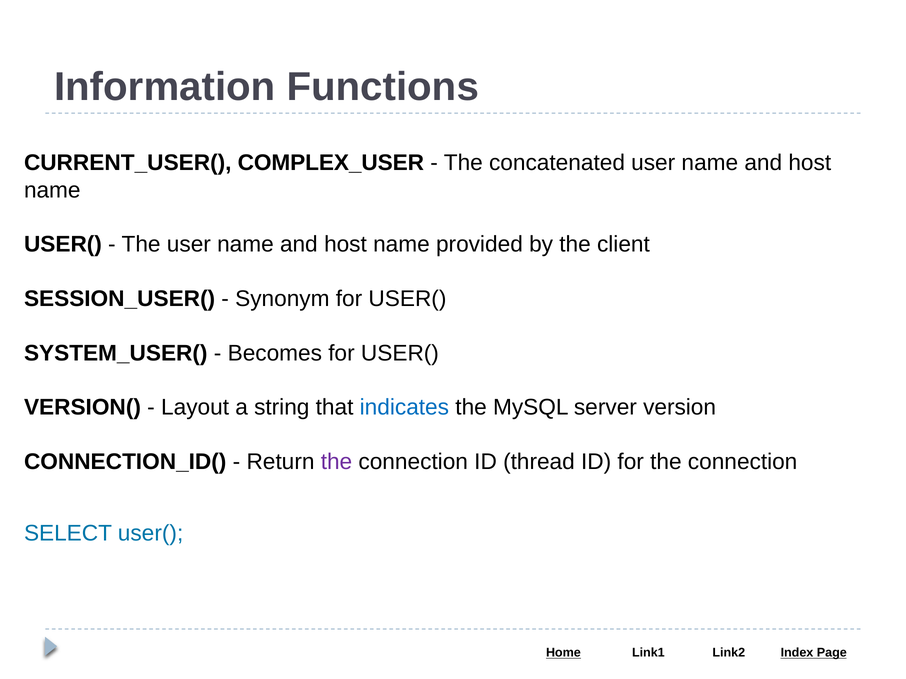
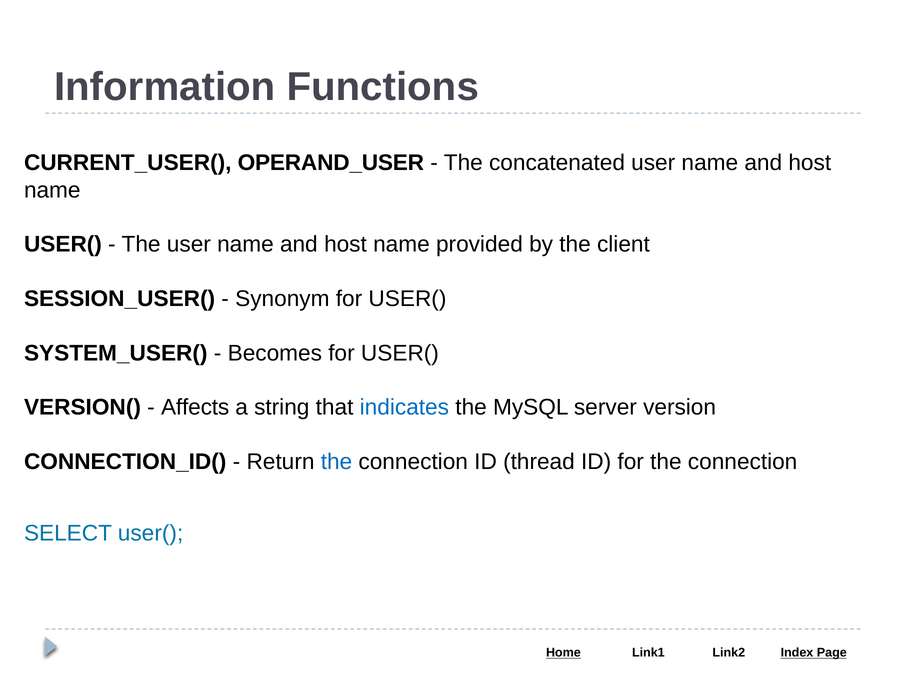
COMPLEX_USER: COMPLEX_USER -> OPERAND_USER
Layout: Layout -> Affects
the at (336, 462) colour: purple -> blue
